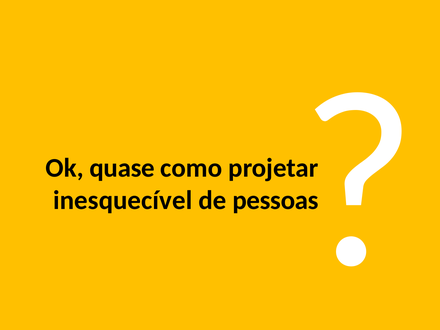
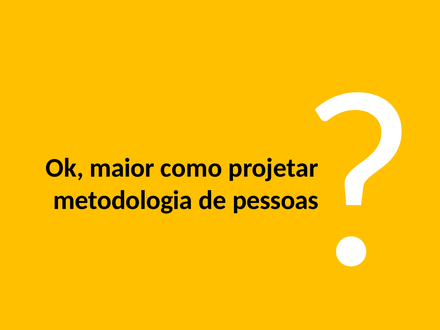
quase: quase -> maior
inesquecível: inesquecível -> metodologia
